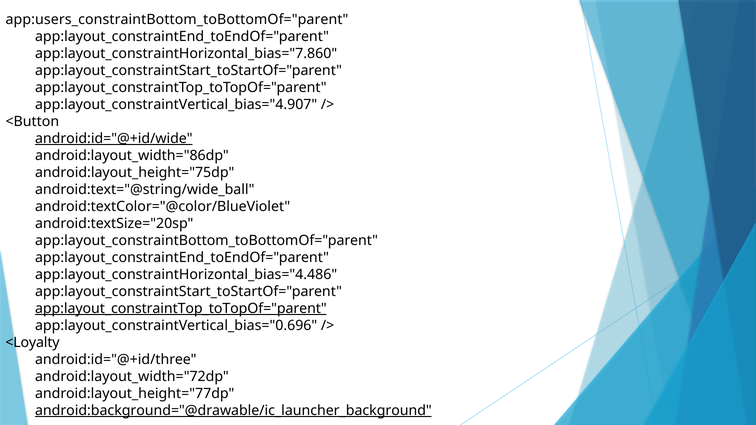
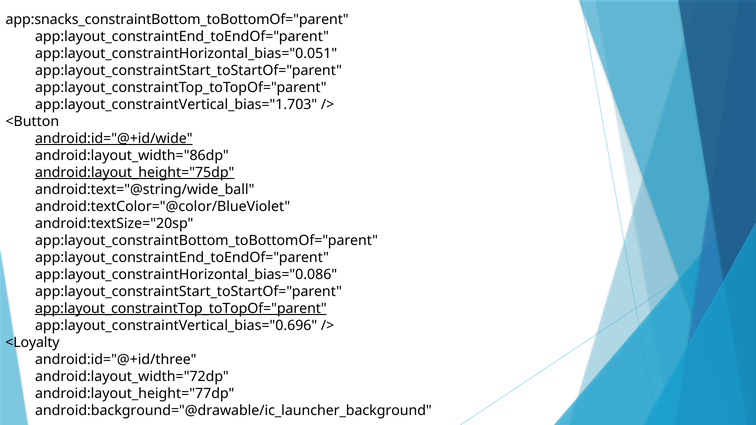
app:users_constraintBottom_toBottomOf="parent: app:users_constraintBottom_toBottomOf="parent -> app:snacks_constraintBottom_toBottomOf="parent
app:layout_constraintHorizontal_bias="7.860: app:layout_constraintHorizontal_bias="7.860 -> app:layout_constraintHorizontal_bias="0.051
app:layout_constraintVertical_bias="4.907: app:layout_constraintVertical_bias="4.907 -> app:layout_constraintVertical_bias="1.703
android:layout_height="75dp underline: none -> present
app:layout_constraintHorizontal_bias="4.486: app:layout_constraintHorizontal_bias="4.486 -> app:layout_constraintHorizontal_bias="0.086
android:background="@drawable/ic_launcher_background underline: present -> none
